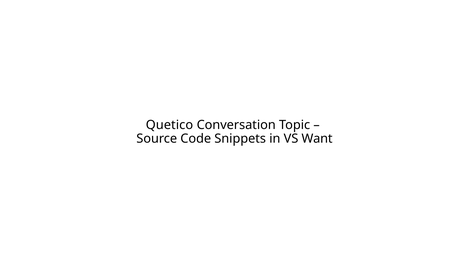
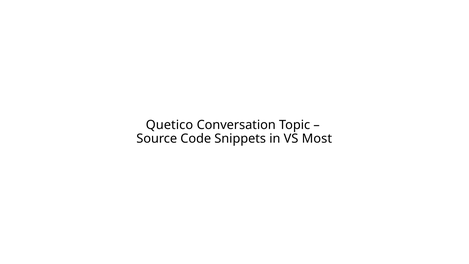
Want: Want -> Most
